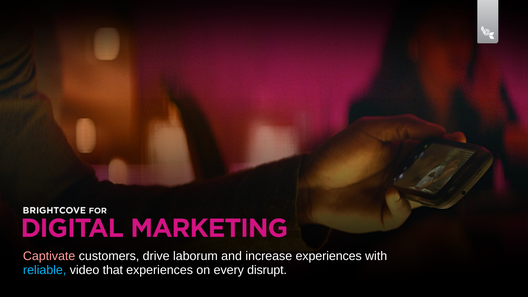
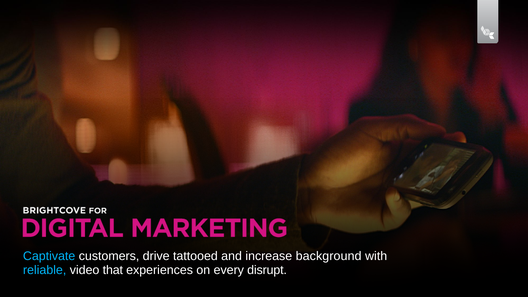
Captivate colour: pink -> light blue
laborum: laborum -> tattooed
increase experiences: experiences -> background
